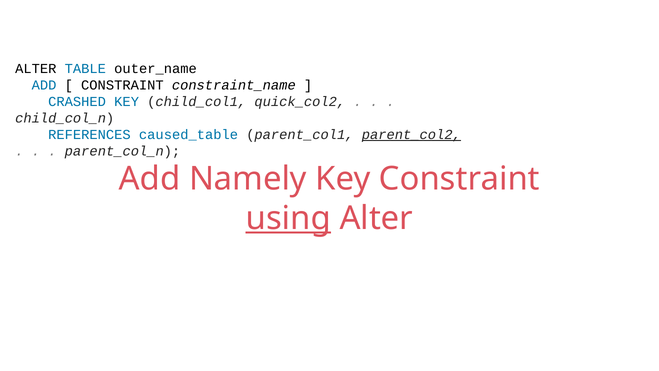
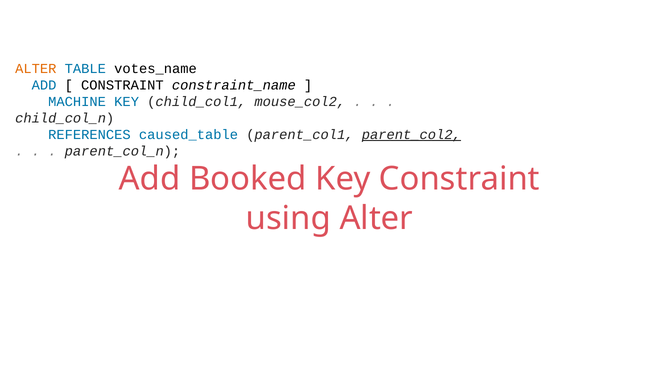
ALTER at (36, 69) colour: black -> orange
outer_name: outer_name -> votes_name
CRASHED: CRASHED -> MACHINE
quick_col2: quick_col2 -> mouse_col2
Namely: Namely -> Booked
using underline: present -> none
